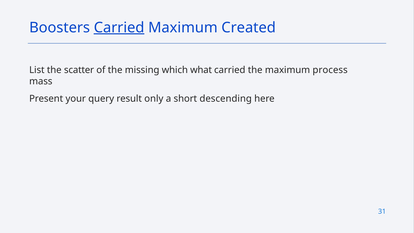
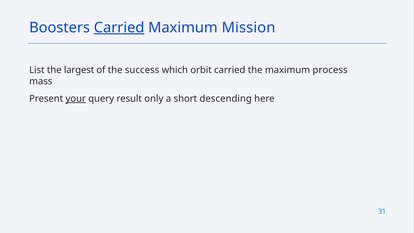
Created: Created -> Mission
scatter: scatter -> largest
missing: missing -> success
what: what -> orbit
your underline: none -> present
